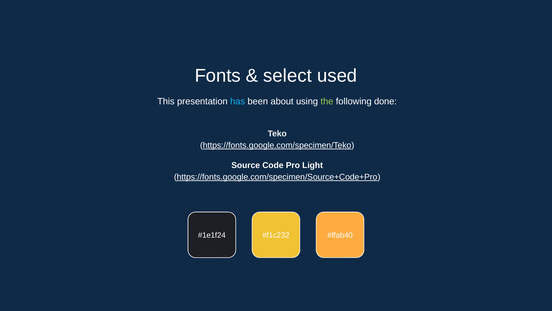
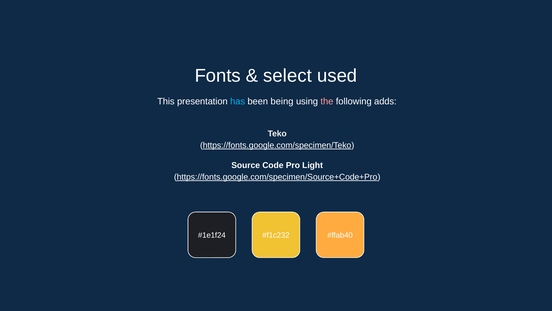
about: about -> being
the colour: light green -> pink
done: done -> adds
